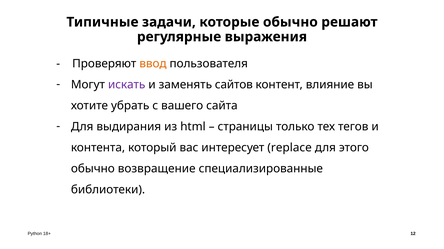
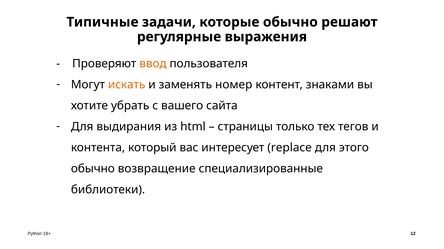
искать colour: purple -> orange
сайтов: сайтов -> номер
влияние: влияние -> знаками
